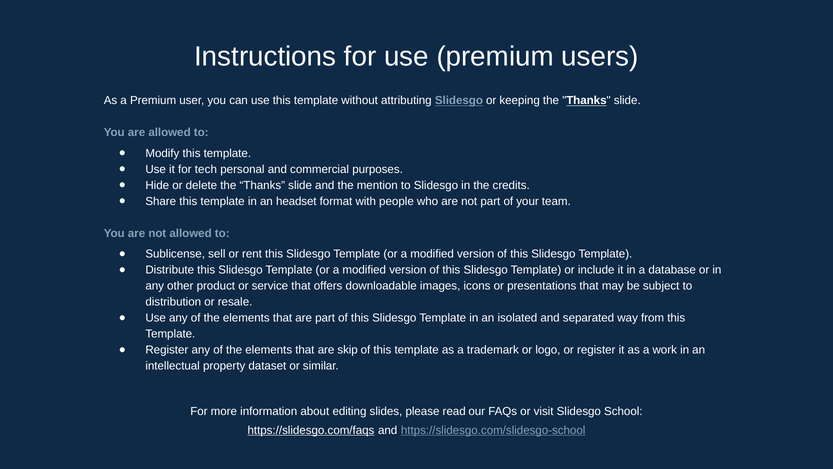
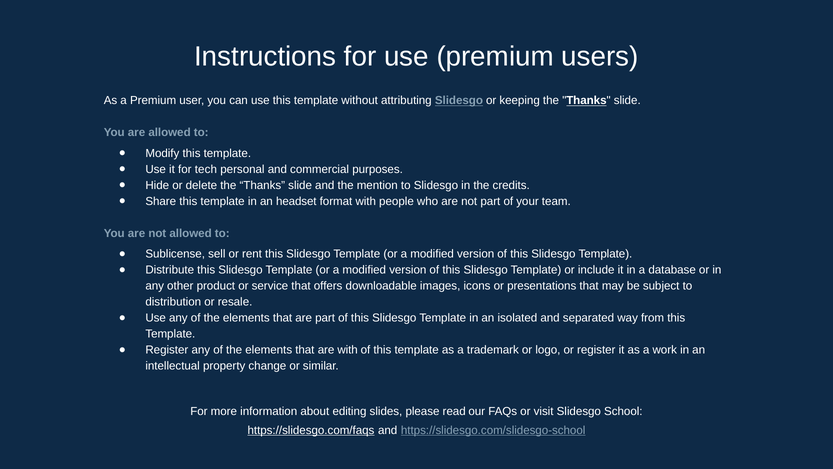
are skip: skip -> with
dataset: dataset -> change
